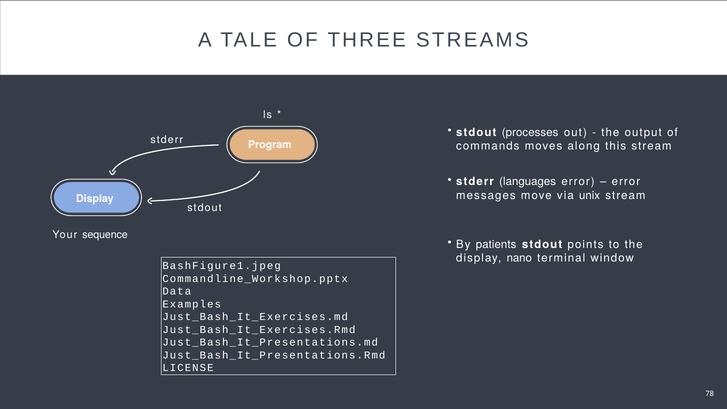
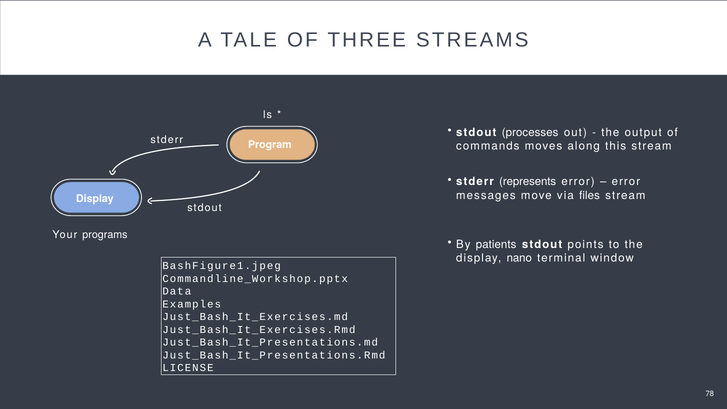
languages: languages -> represents
unix: unix -> files
sequence: sequence -> programs
